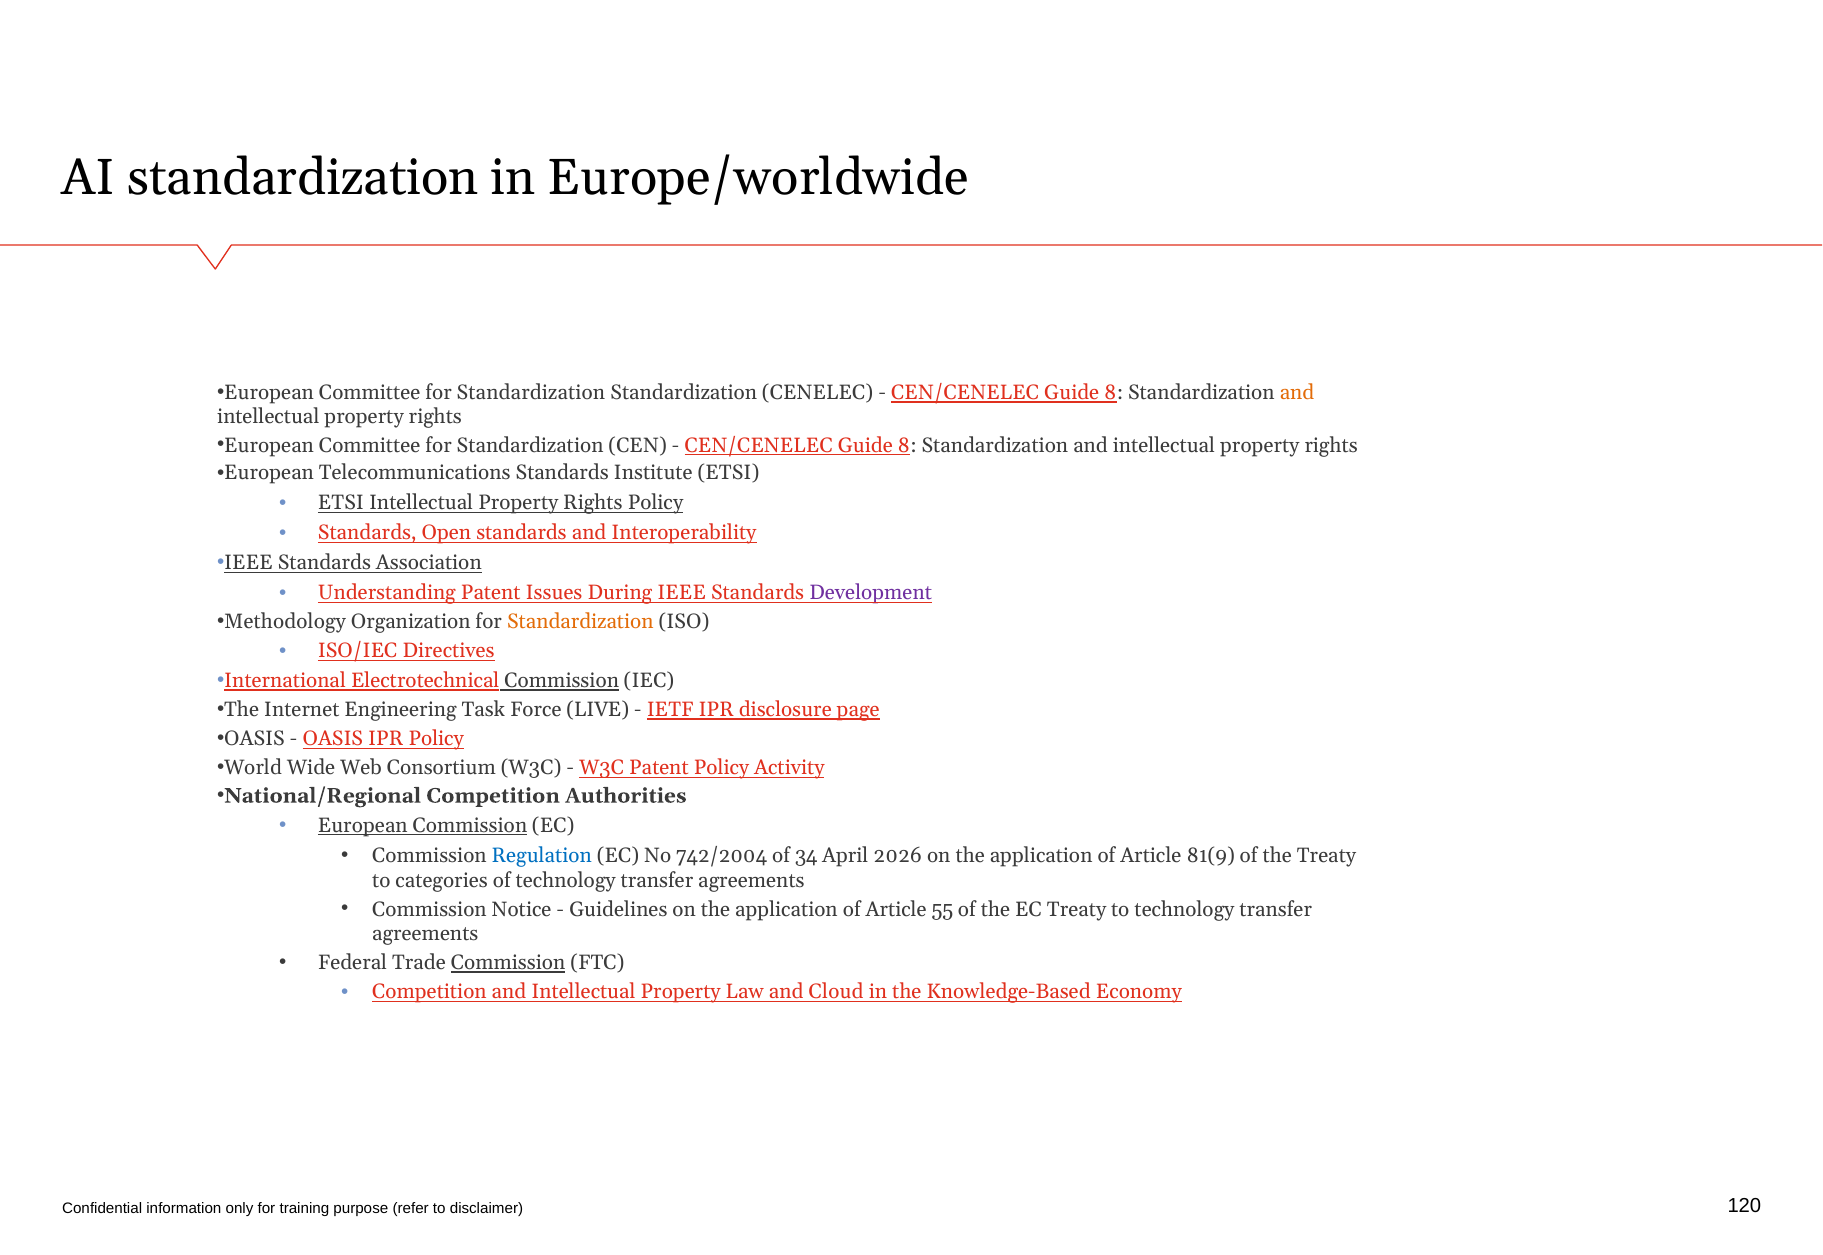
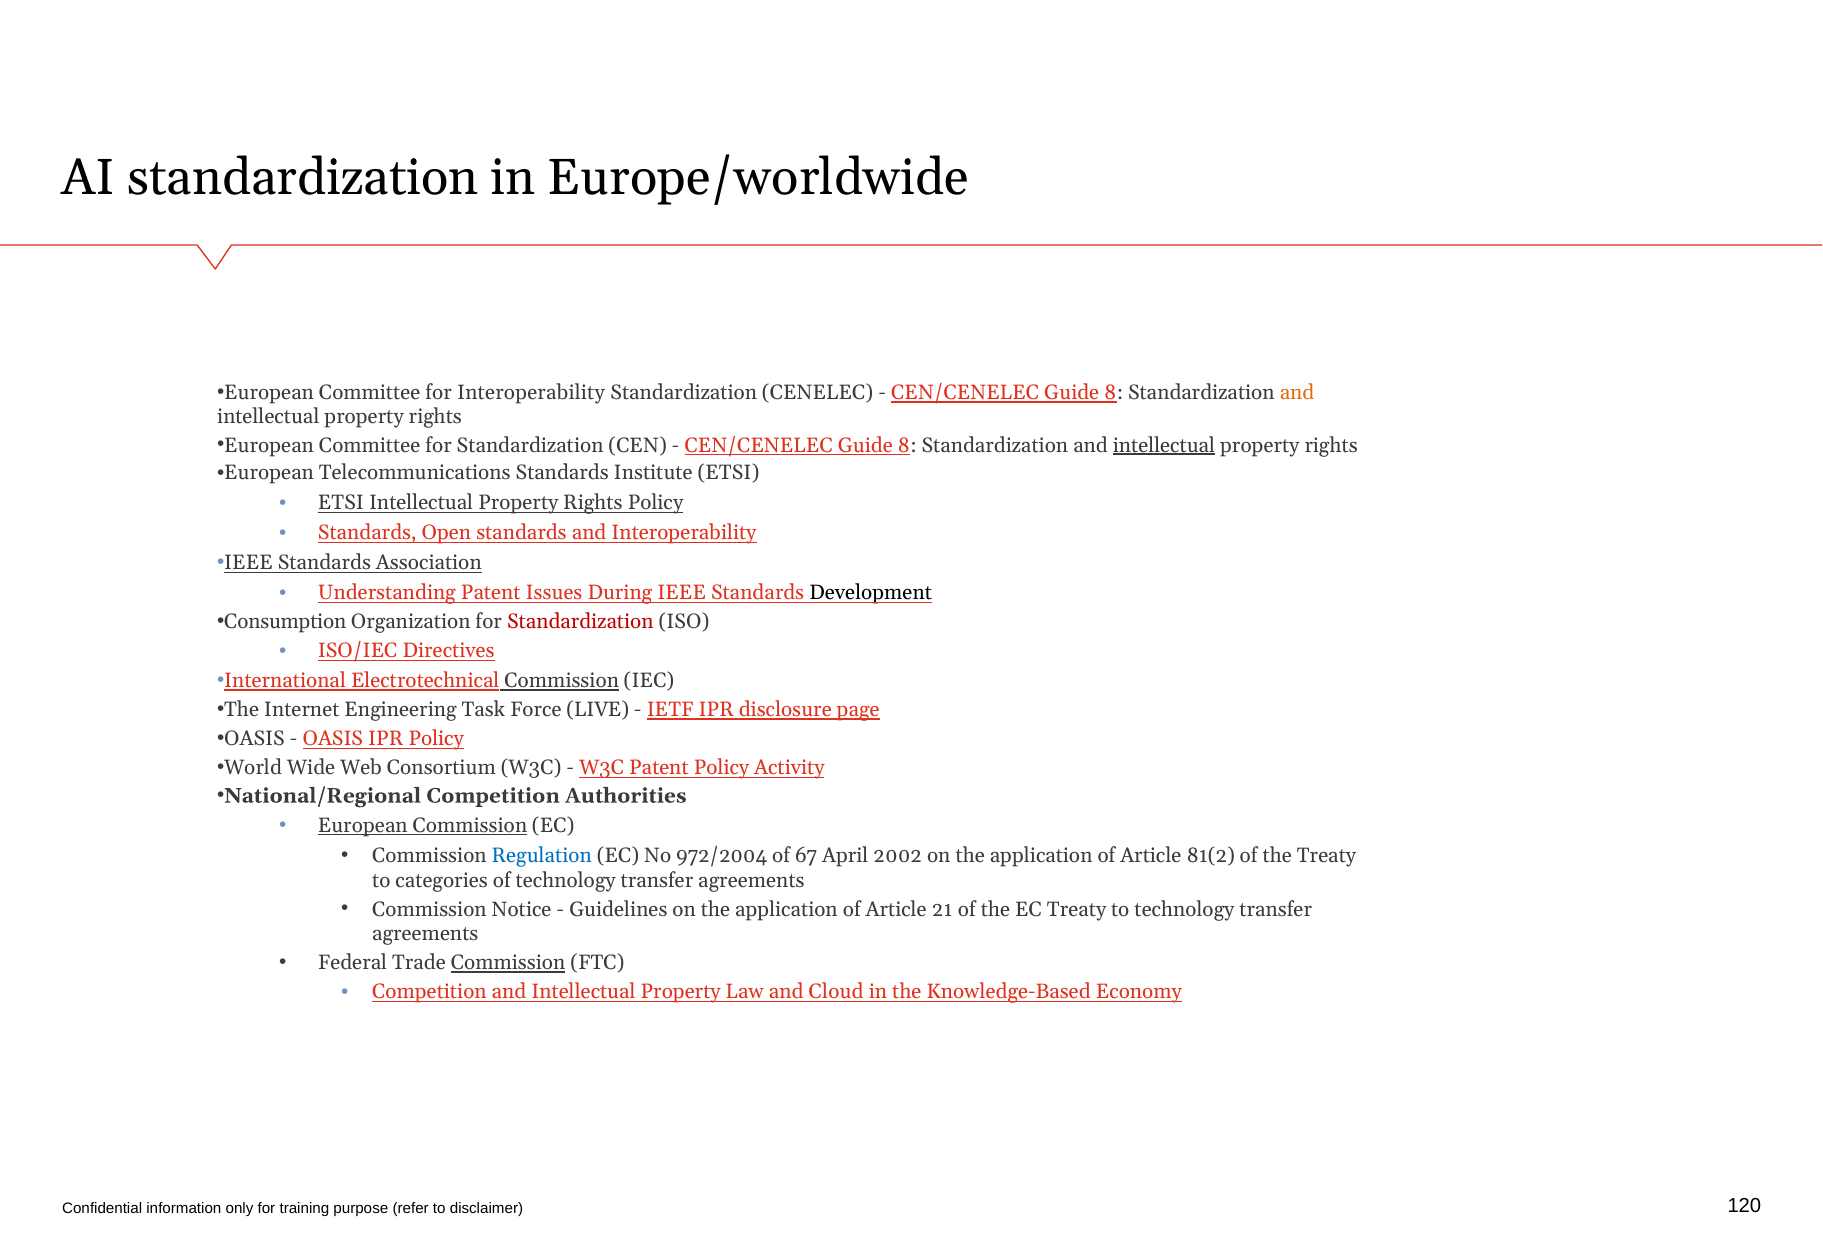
Standardization at (531, 393): Standardization -> Interoperability
intellectual at (1164, 445) underline: none -> present
Development colour: purple -> black
Methodology: Methodology -> Consumption
Standardization at (580, 621) colour: orange -> red
742/2004: 742/2004 -> 972/2004
34: 34 -> 67
2026: 2026 -> 2002
81(9: 81(9 -> 81(2
55: 55 -> 21
